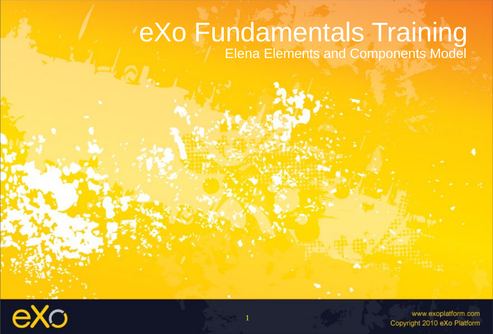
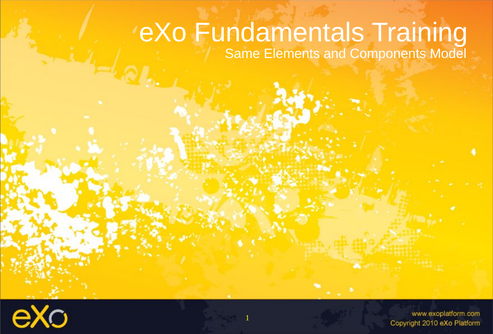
Elena: Elena -> Same
